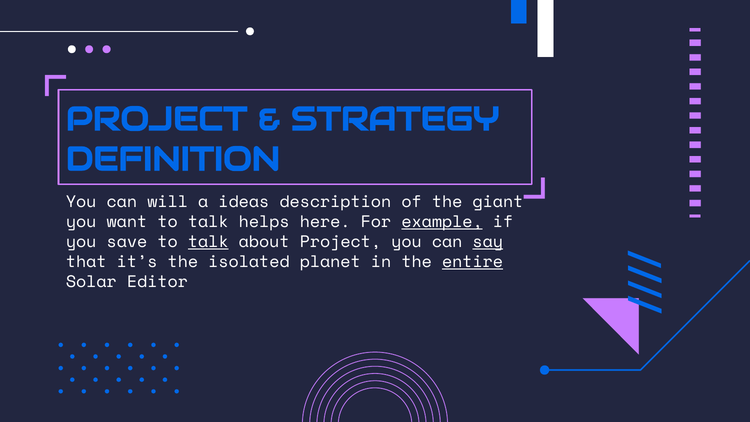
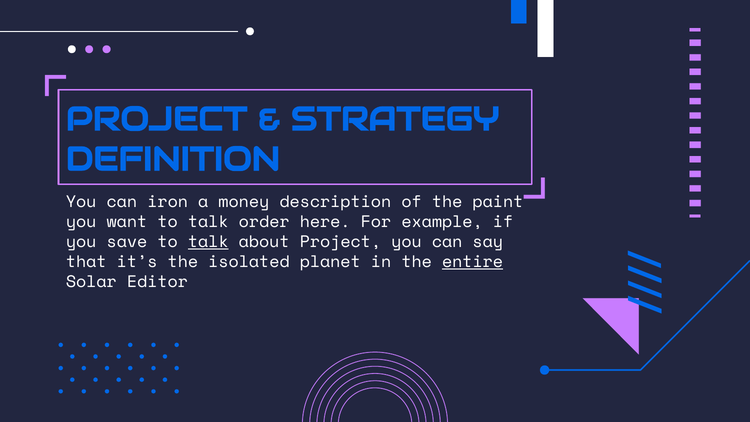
will: will -> iron
ideas: ideas -> money
giant: giant -> paint
helps: helps -> order
example underline: present -> none
say underline: present -> none
